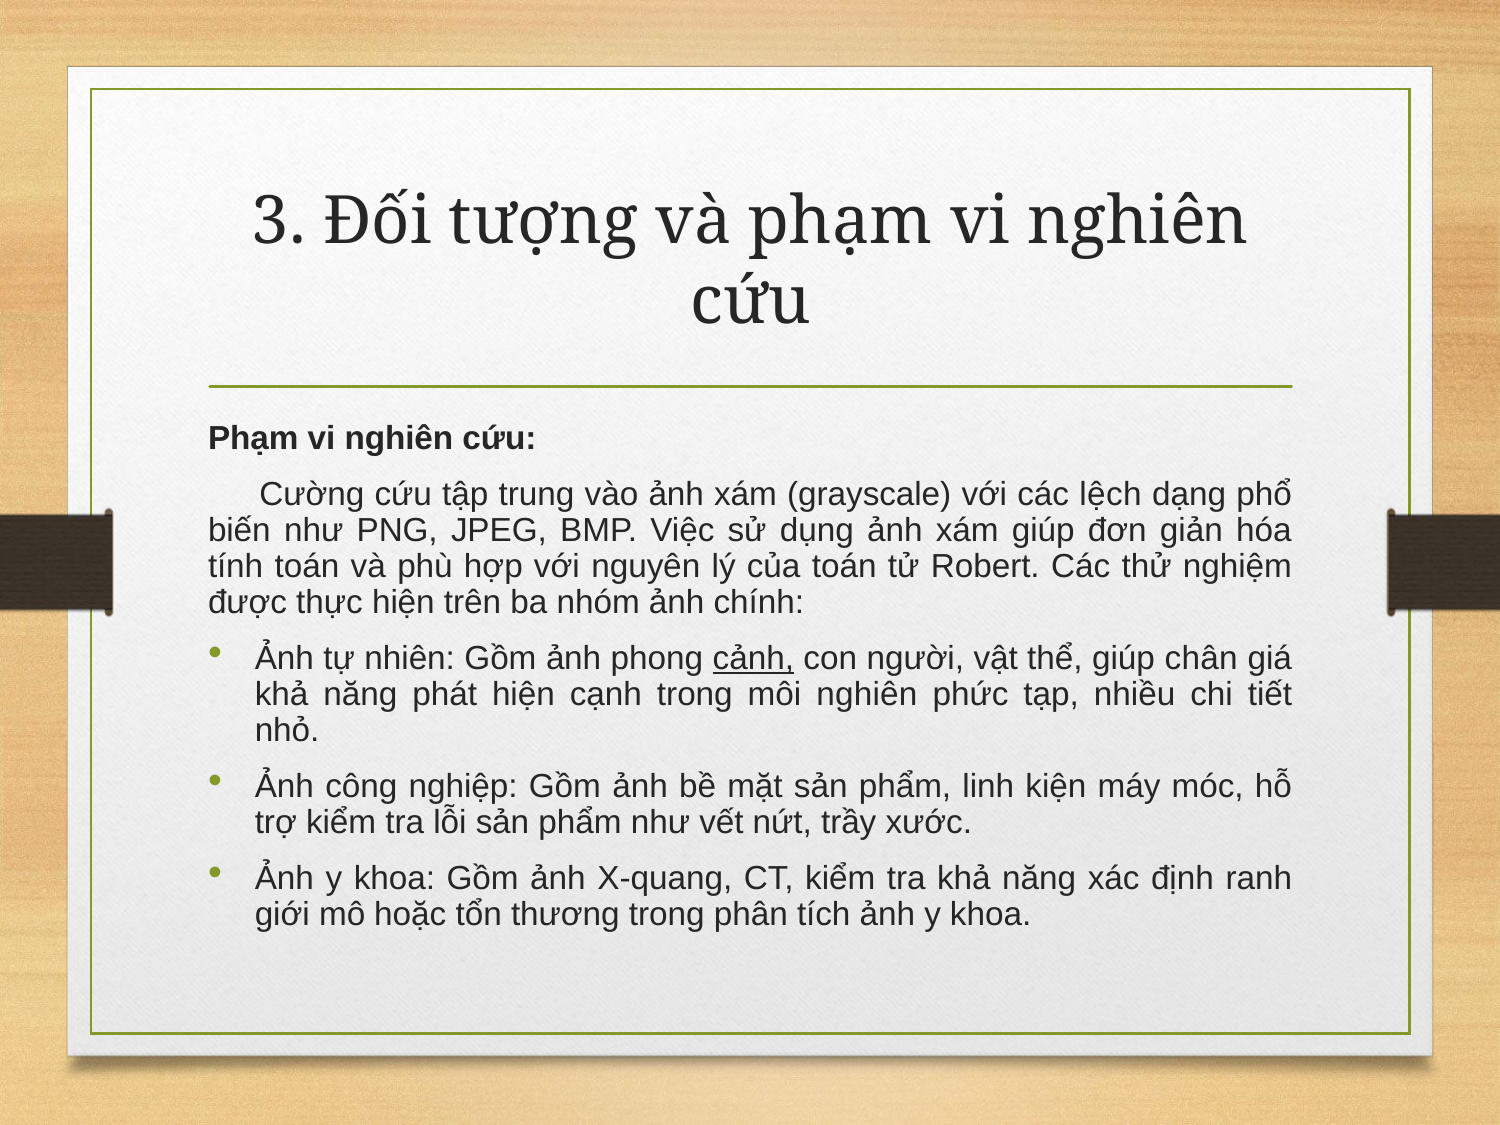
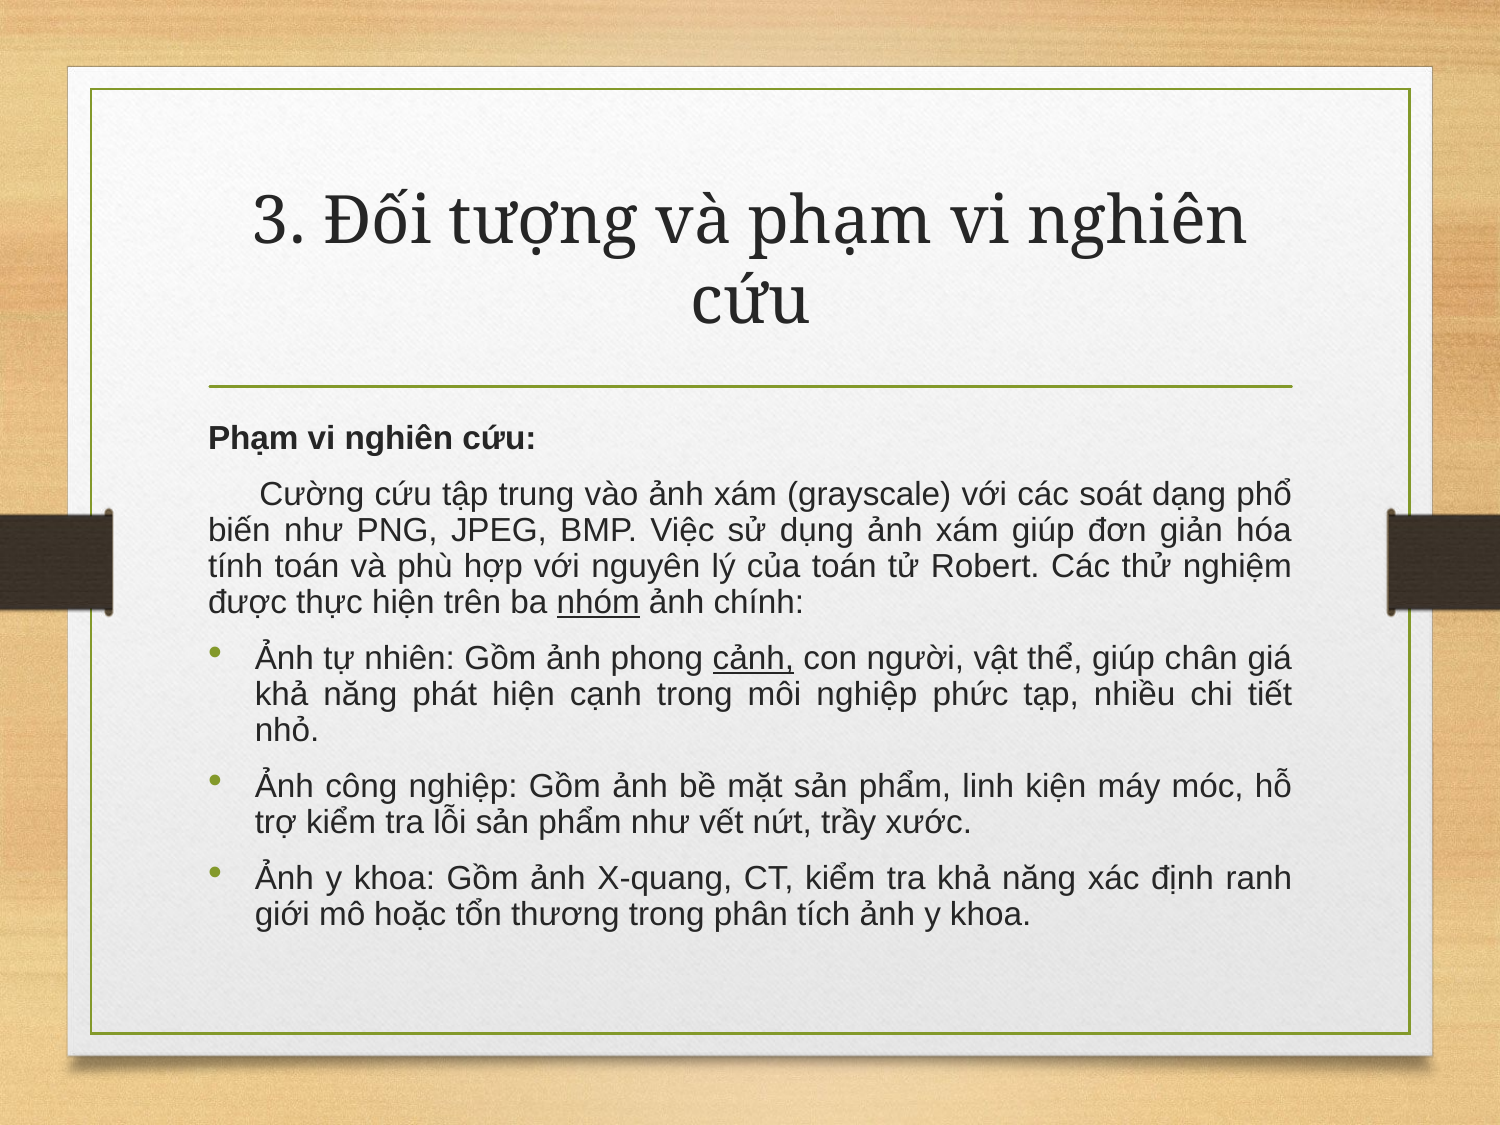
lệch: lệch -> soát
nhóm underline: none -> present
môi nghiên: nghiên -> nghiệp
